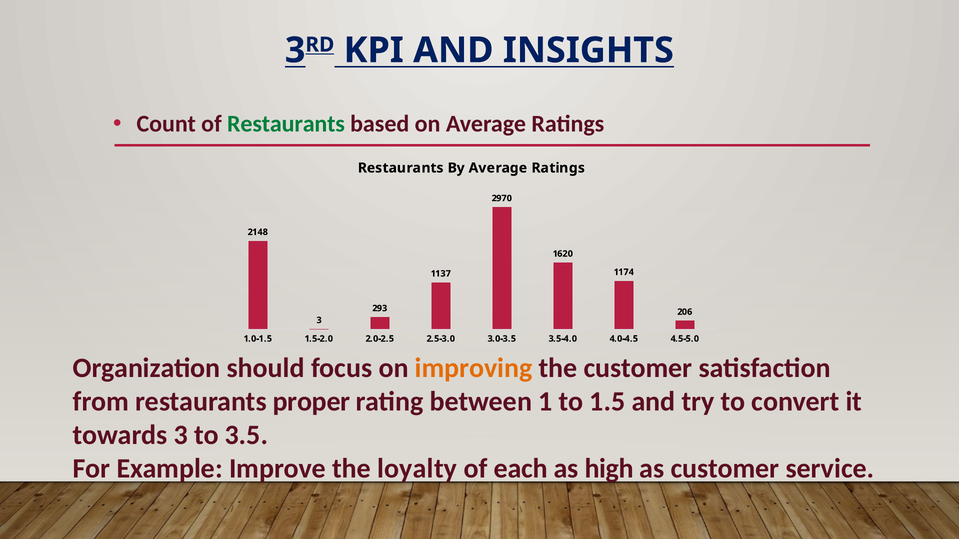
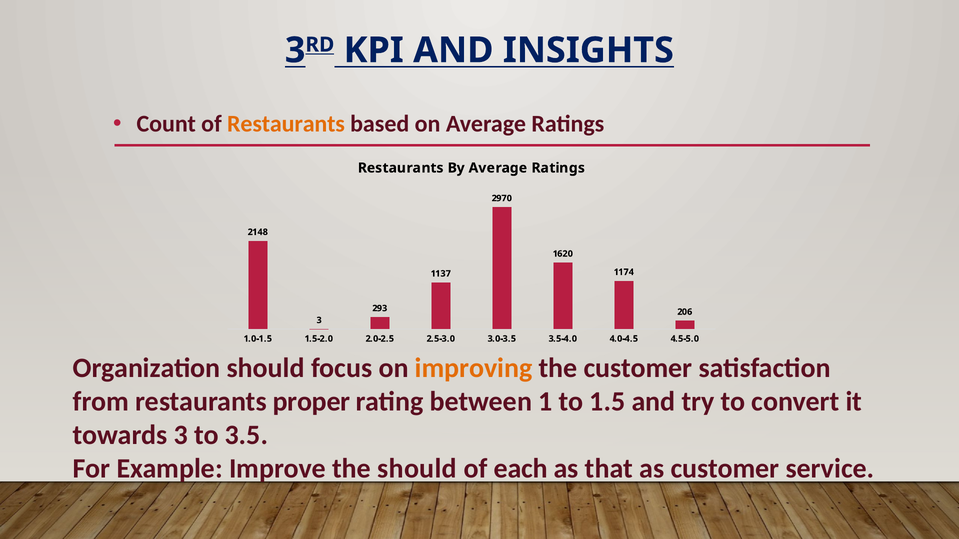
Restaurants at (286, 124) colour: green -> orange
the loyalty: loyalty -> should
high: high -> that
